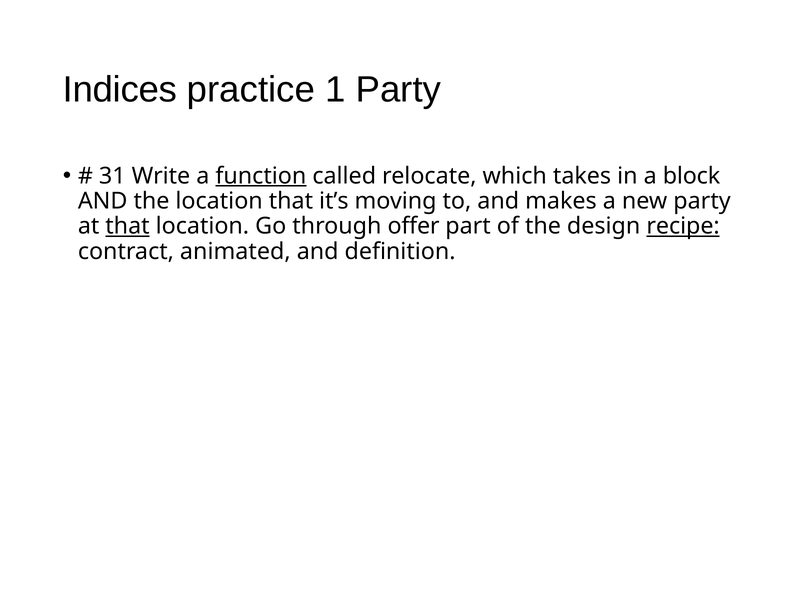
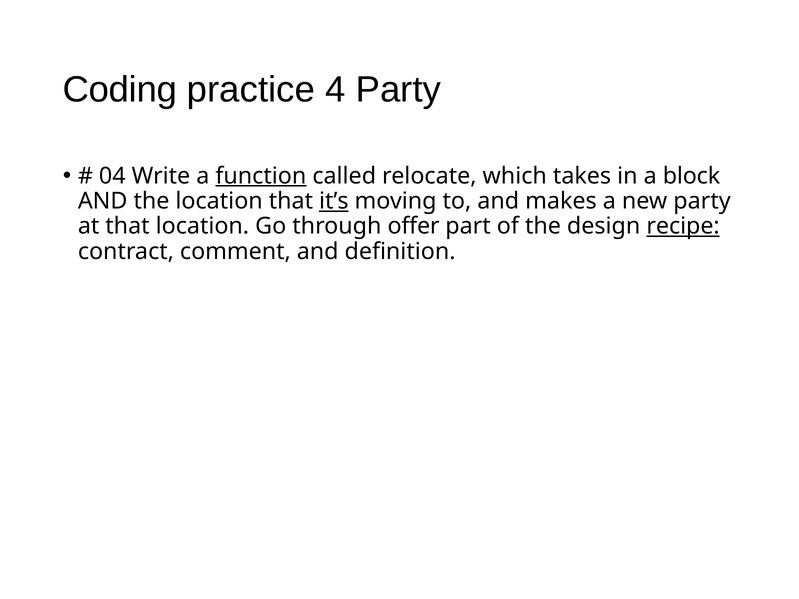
Indices: Indices -> Coding
1: 1 -> 4
31: 31 -> 04
it’s underline: none -> present
that at (127, 226) underline: present -> none
animated: animated -> comment
